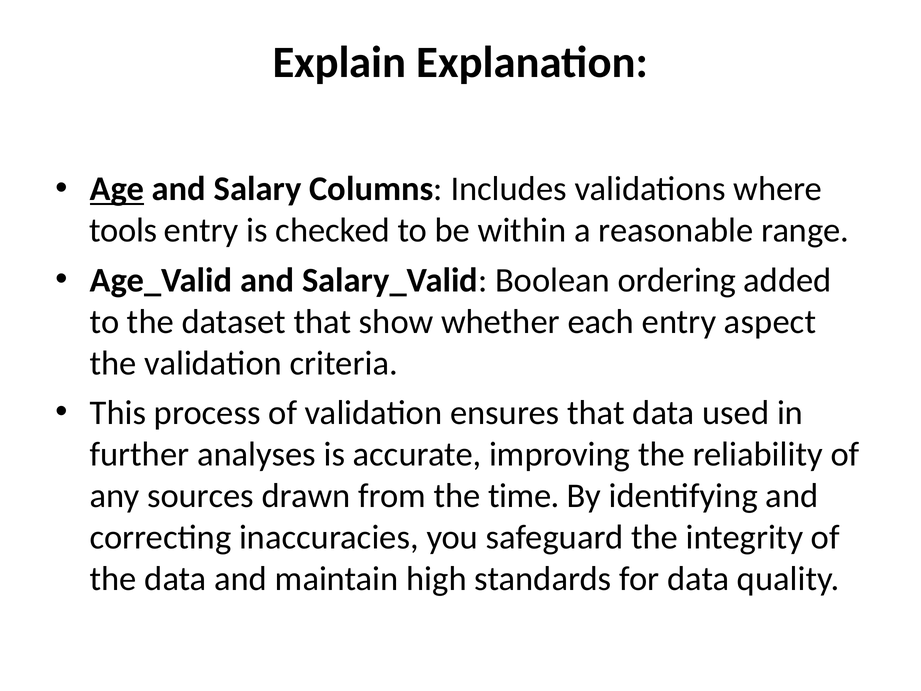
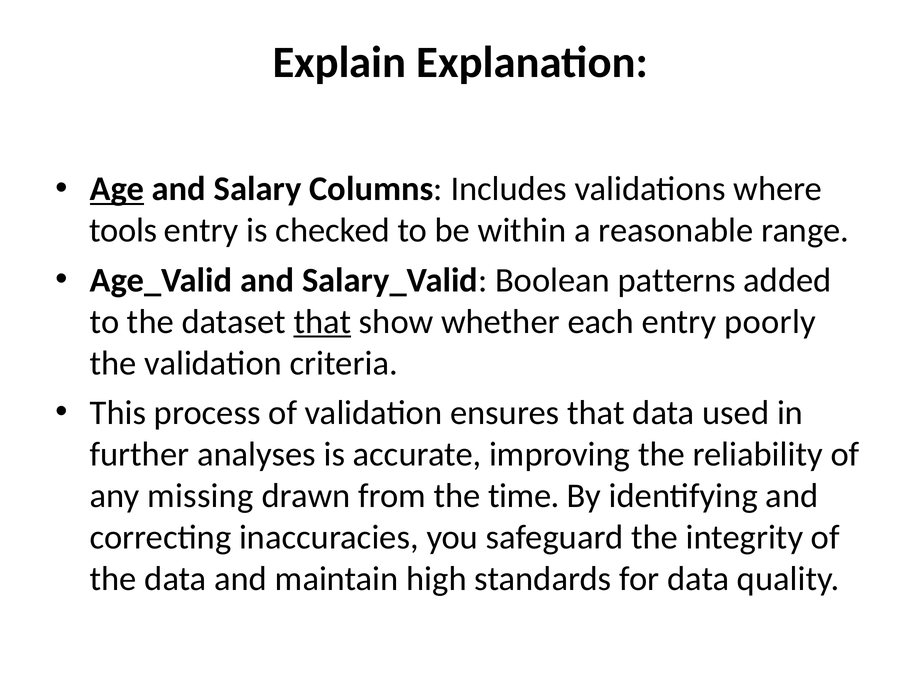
ordering: ordering -> patterns
that at (322, 322) underline: none -> present
aspect: aspect -> poorly
sources: sources -> missing
